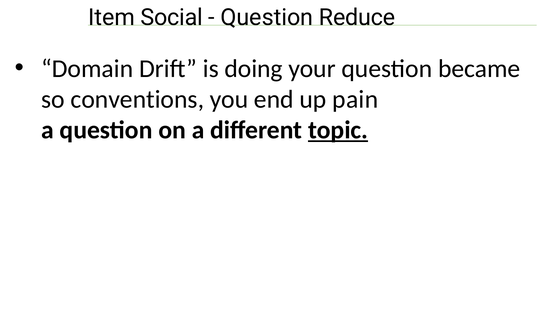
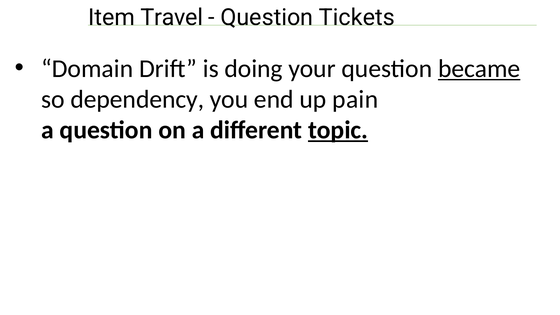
Social: Social -> Travel
Reduce: Reduce -> Tickets
became underline: none -> present
conventions: conventions -> dependency
